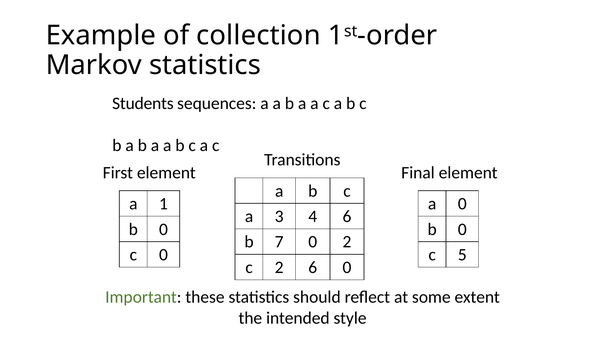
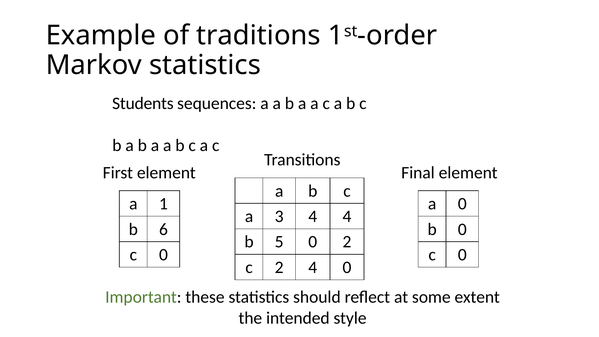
collection: collection -> traditions
4 6: 6 -> 4
0 at (163, 229): 0 -> 6
7: 7 -> 5
5 at (462, 255): 5 -> 0
2 6: 6 -> 4
